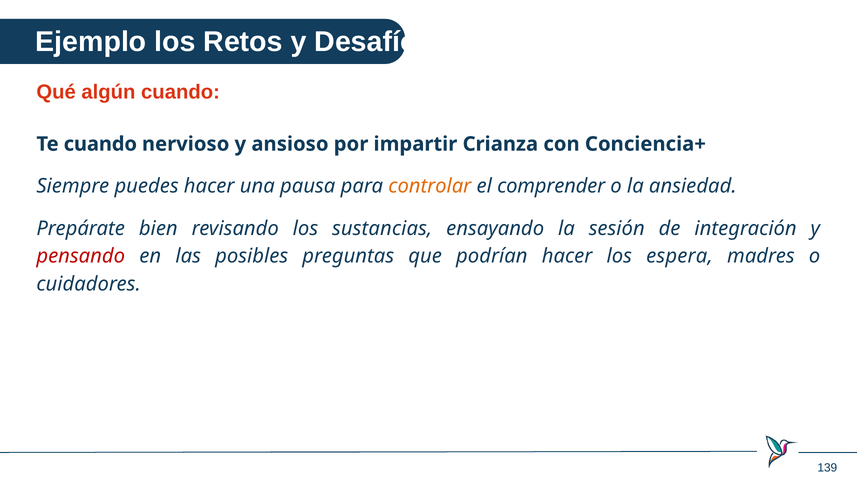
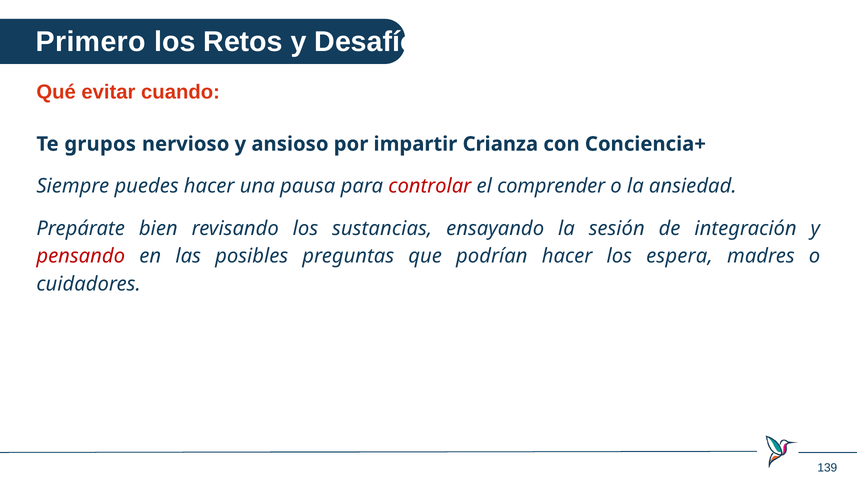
Ejemplo: Ejemplo -> Primero
algún: algún -> evitar
Te cuando: cuando -> grupos
controlar colour: orange -> red
